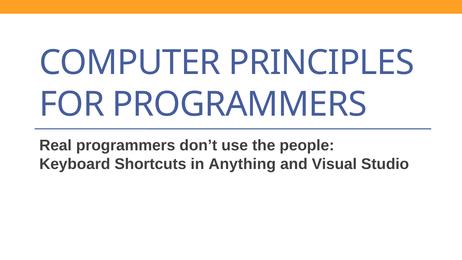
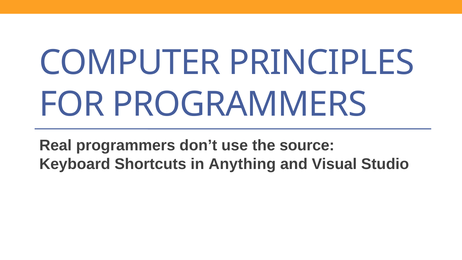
people: people -> source
